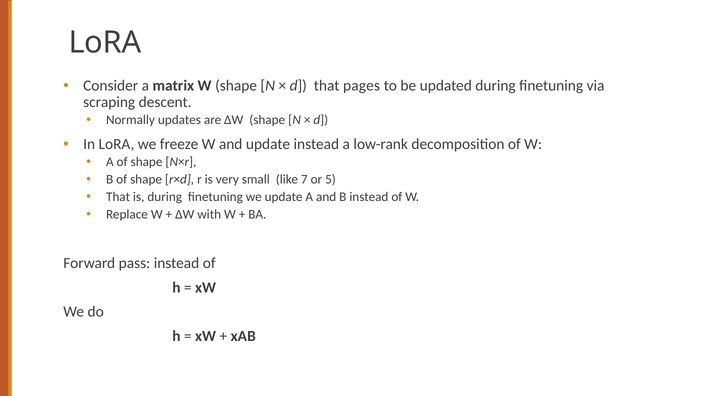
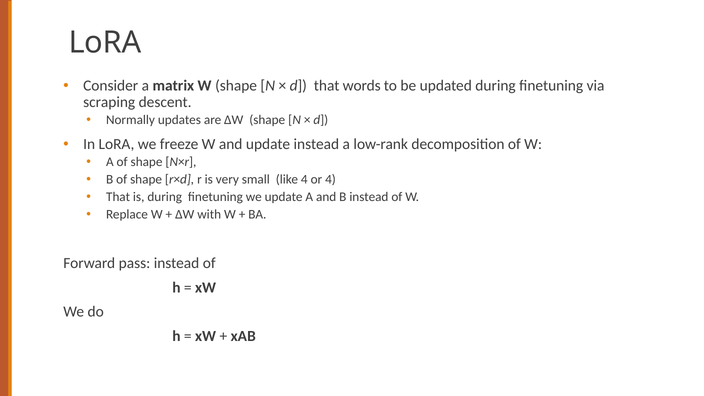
pages: pages -> words
like 7: 7 -> 4
or 5: 5 -> 4
